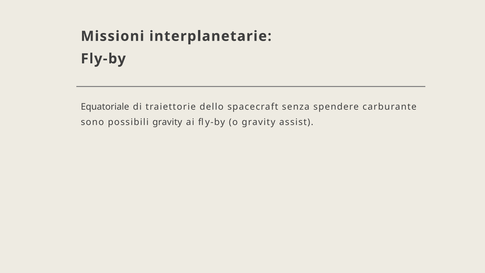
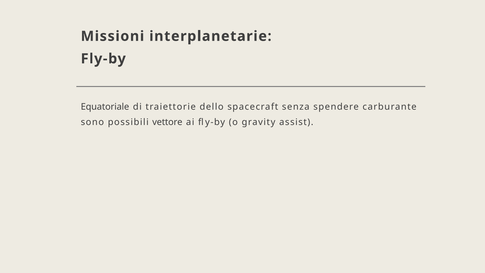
possibili gravity: gravity -> vettore
